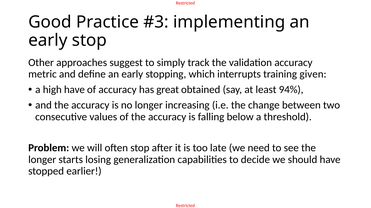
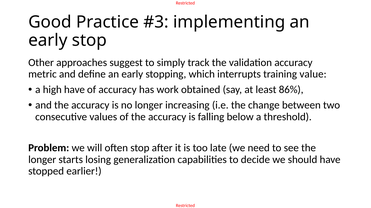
given: given -> value
great: great -> work
94%: 94% -> 86%
